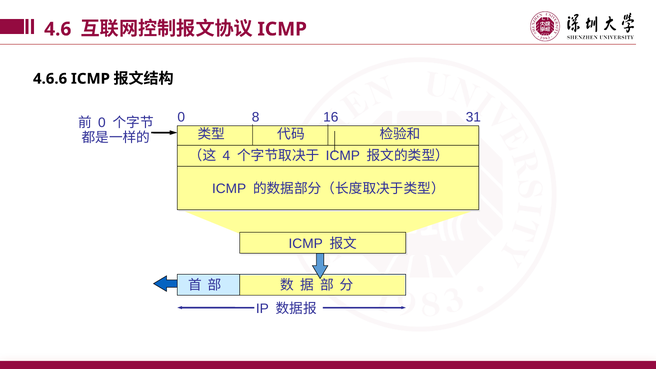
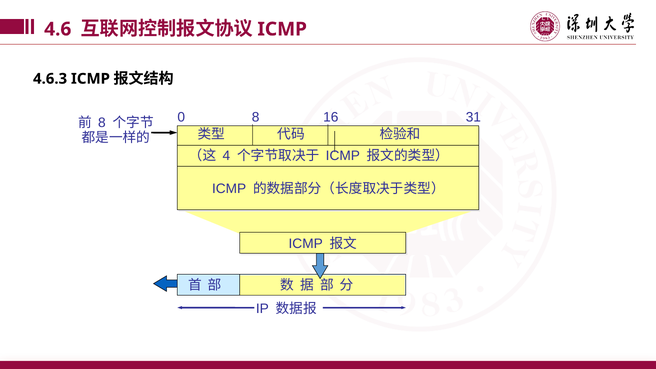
4.6.6: 4.6.6 -> 4.6.3
0 at (102, 123): 0 -> 8
